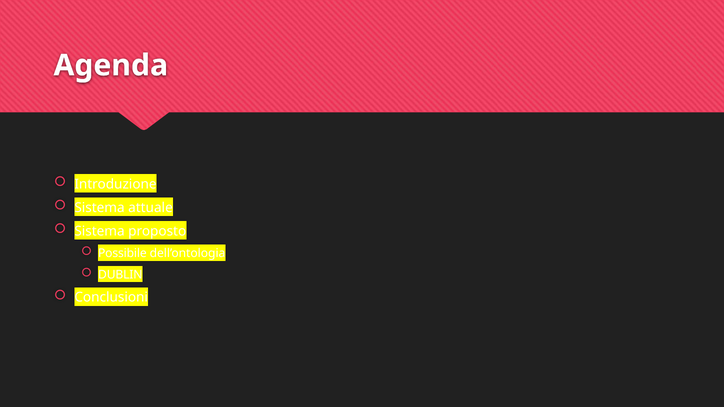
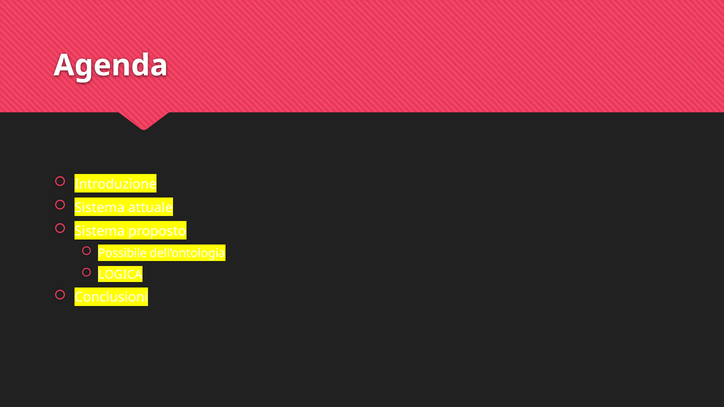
DUBLIN: DUBLIN -> LOGICA
